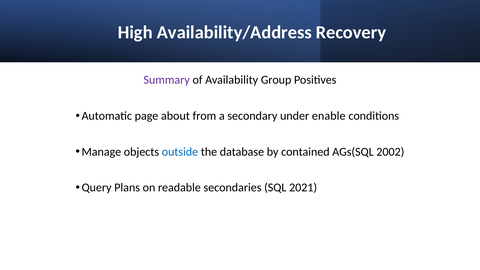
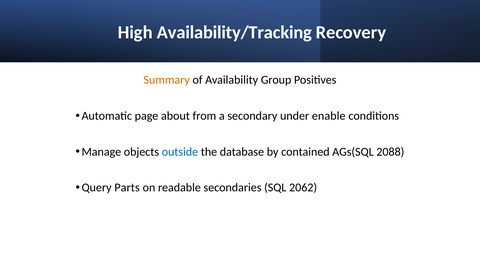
Availability/Address: Availability/Address -> Availability/Tracking
Summary colour: purple -> orange
2002: 2002 -> 2088
Plans: Plans -> Parts
2021: 2021 -> 2062
